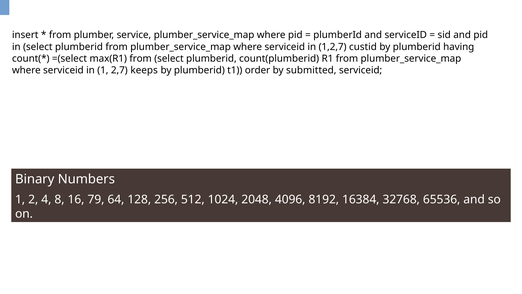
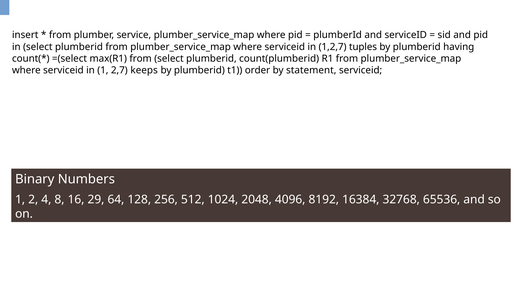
custid: custid -> tuples
submitted: submitted -> statement
79: 79 -> 29
